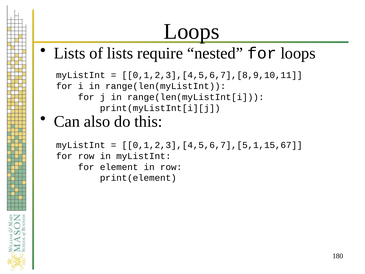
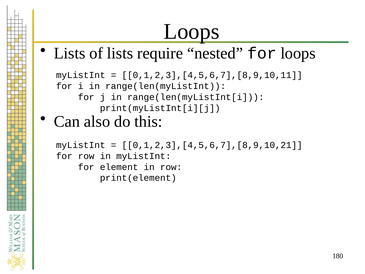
0,1,2,3],[4,5,6,7],[5,1,15,67: 0,1,2,3],[4,5,6,7],[5,1,15,67 -> 0,1,2,3],[4,5,6,7],[8,9,10,21
